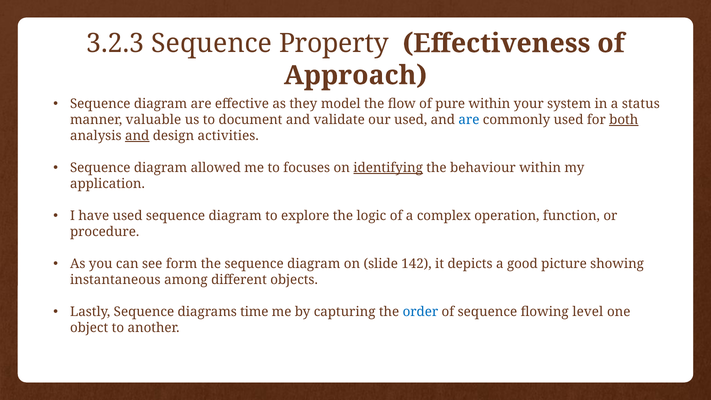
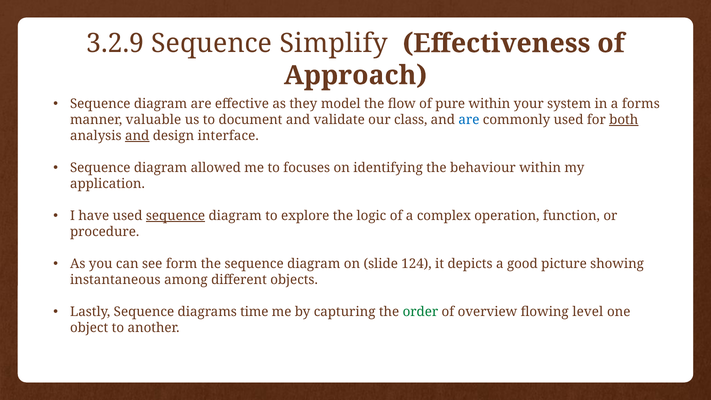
3.2.3: 3.2.3 -> 3.2.9
Property: Property -> Simplify
status: status -> forms
our used: used -> class
activities: activities -> interface
identifying underline: present -> none
sequence at (176, 216) underline: none -> present
142: 142 -> 124
order colour: blue -> green
of sequence: sequence -> overview
